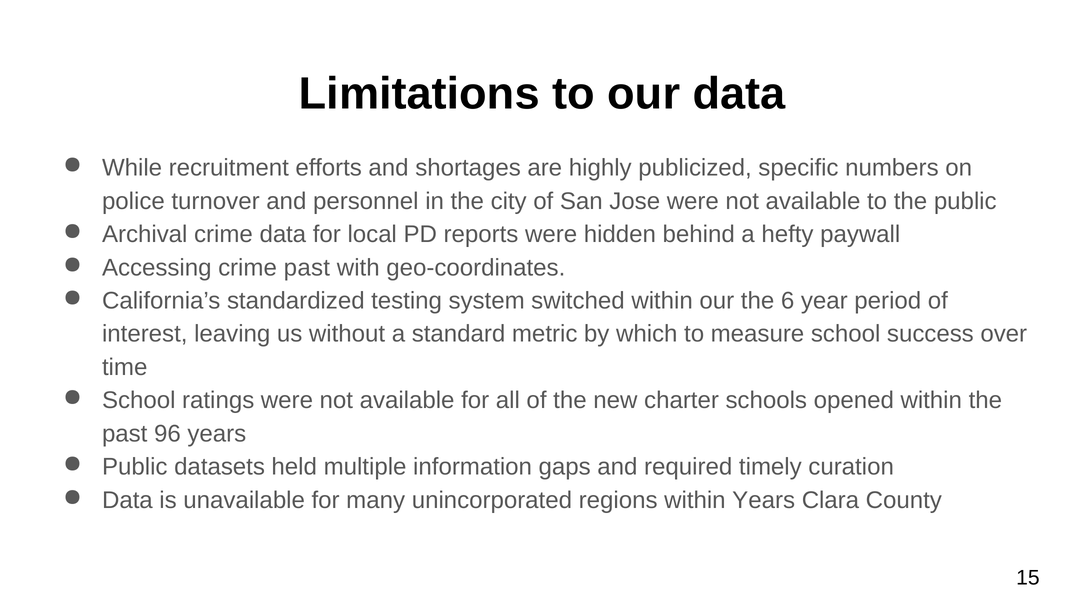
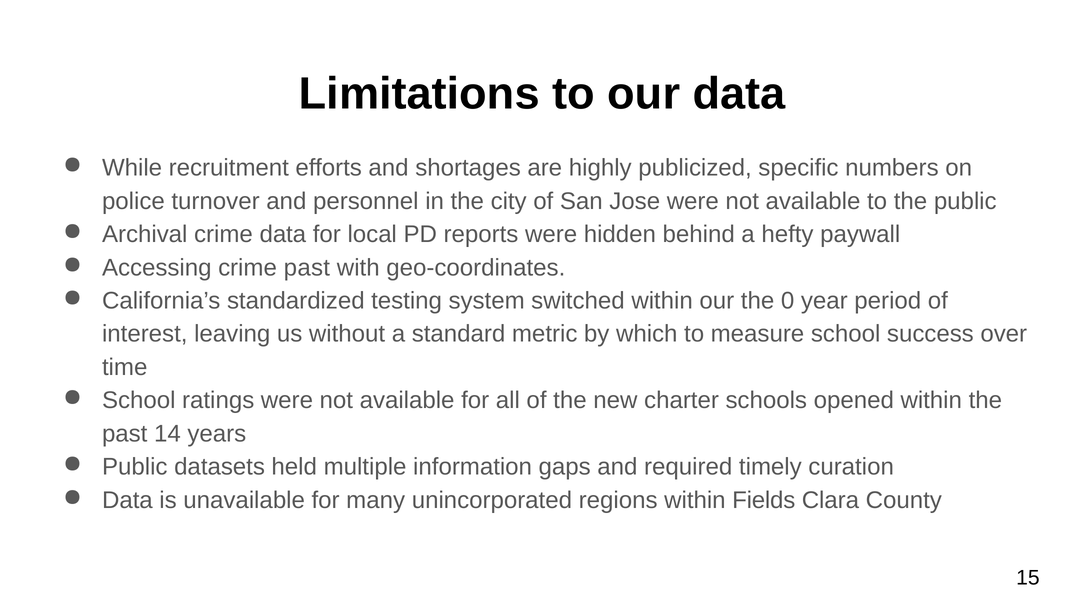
6: 6 -> 0
96: 96 -> 14
within Years: Years -> Fields
